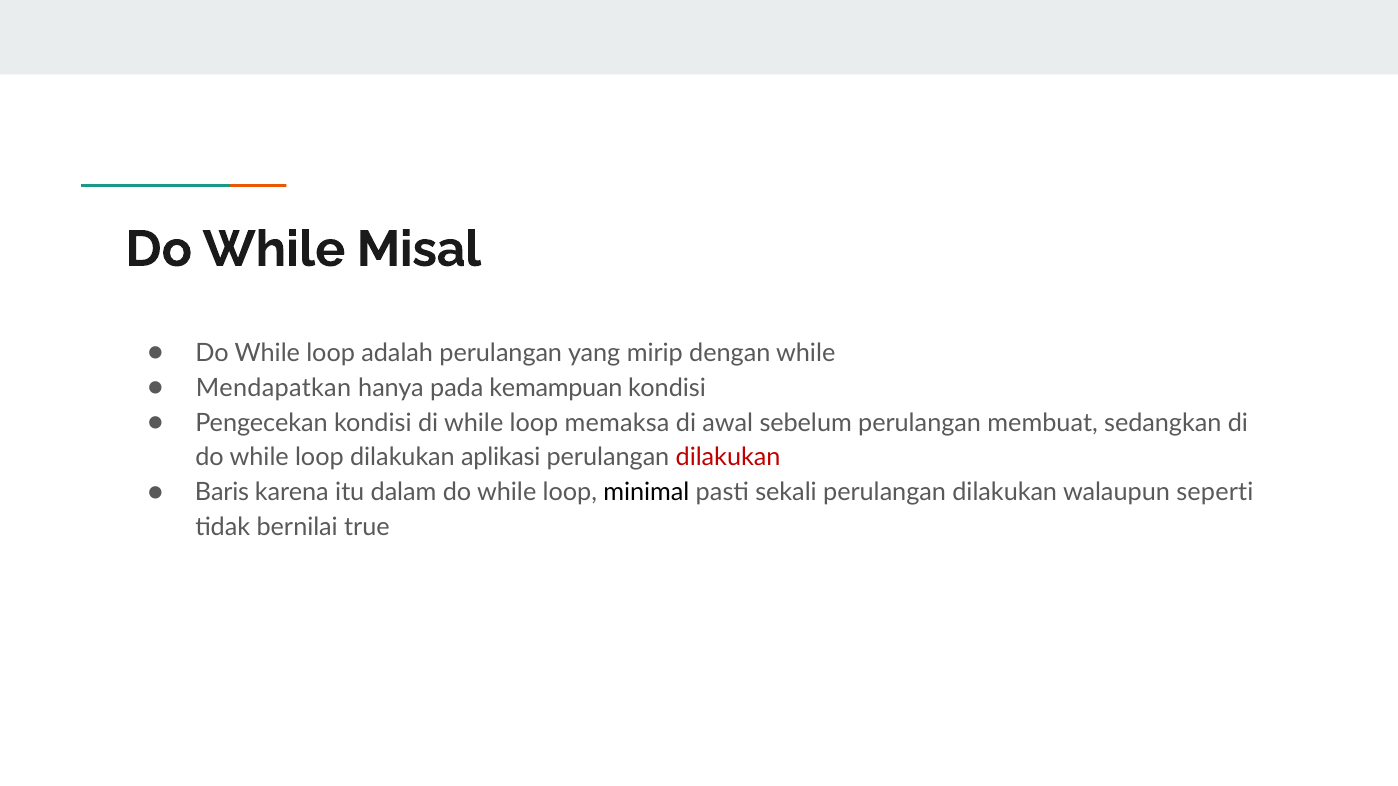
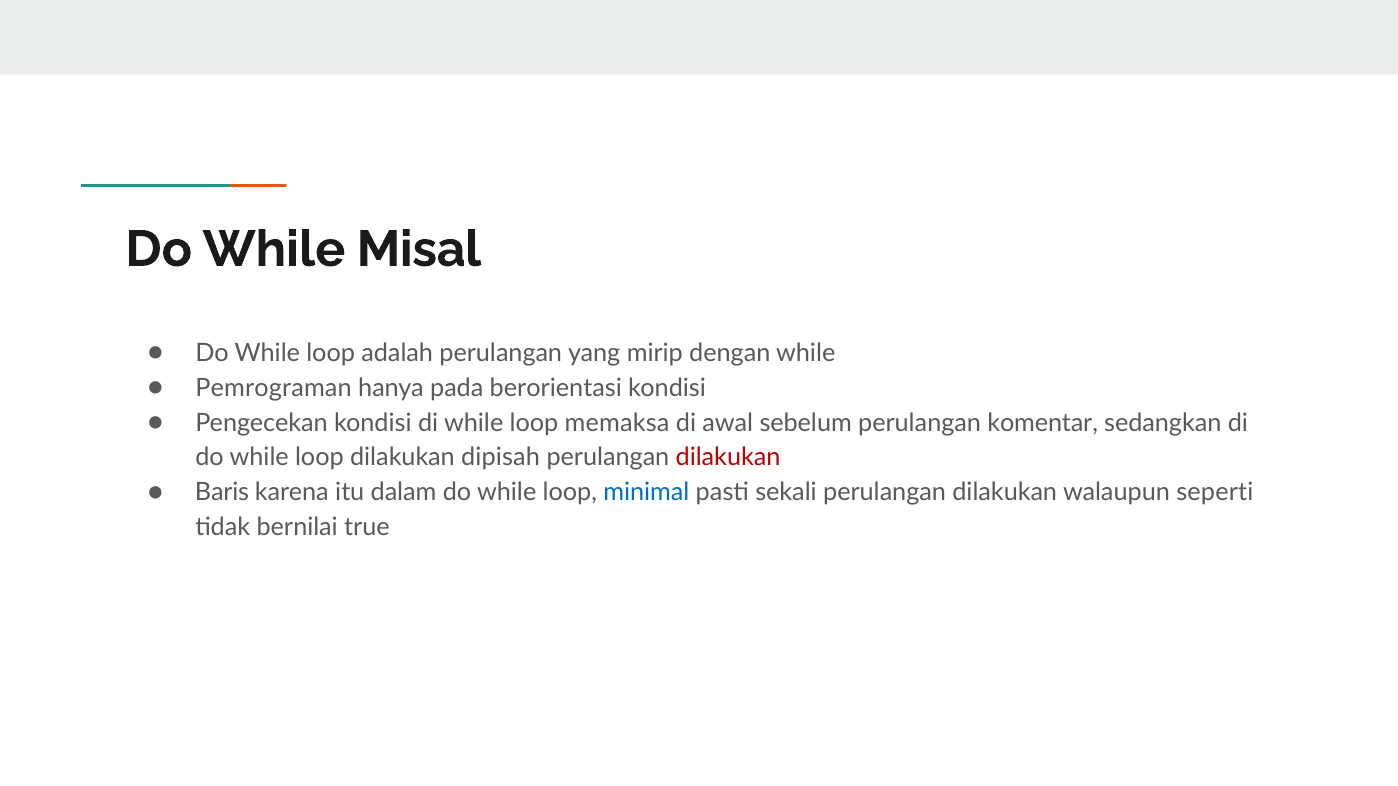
Mendapatkan: Mendapatkan -> Pemrograman
kemampuan: kemampuan -> berorientasi
membuat: membuat -> komentar
aplikasi: aplikasi -> dipisah
minimal colour: black -> blue
